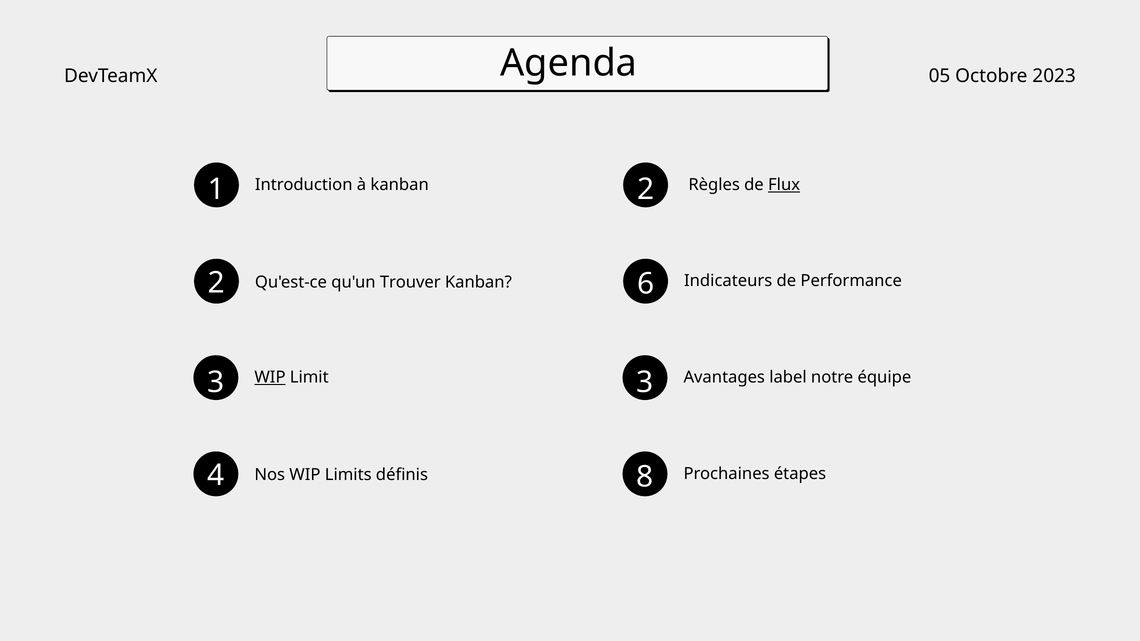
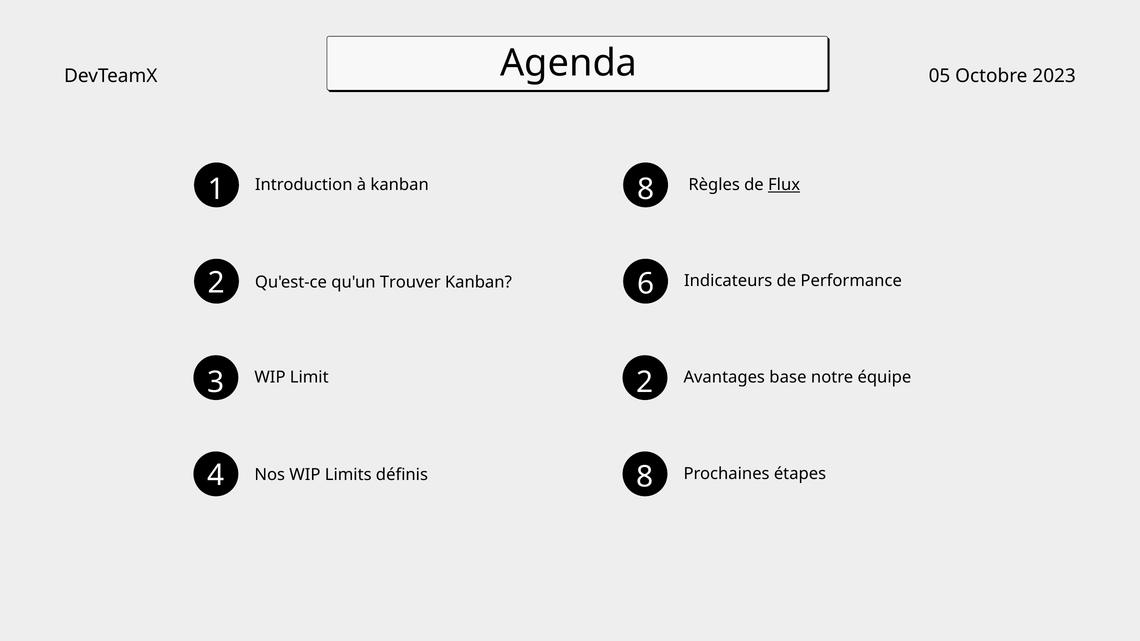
kanban 2: 2 -> 8
WIP at (270, 378) underline: present -> none
Limit 3: 3 -> 2
label: label -> base
